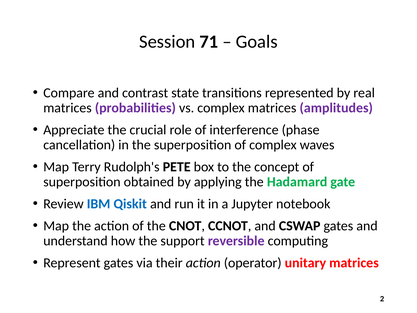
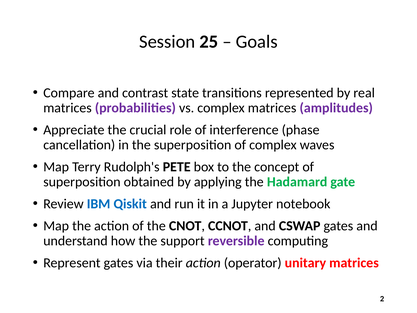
71: 71 -> 25
